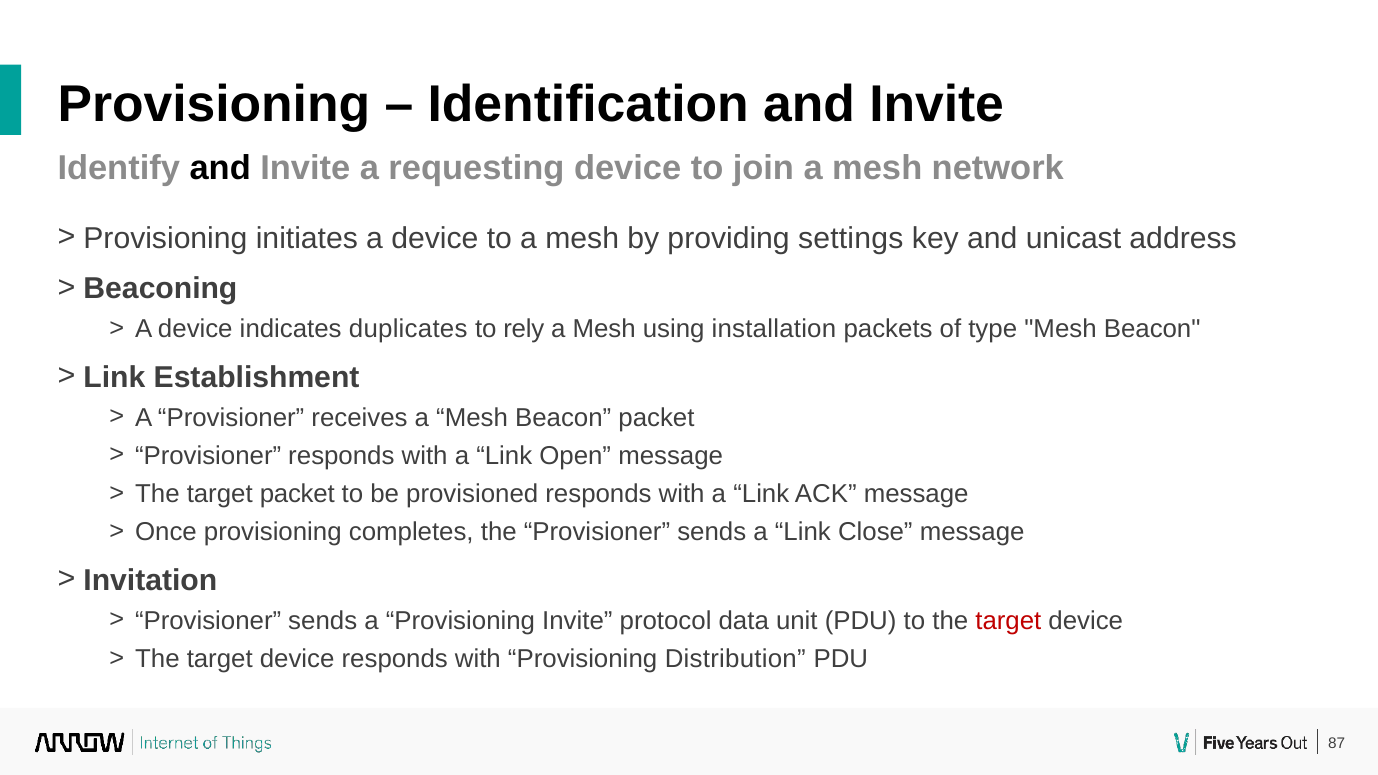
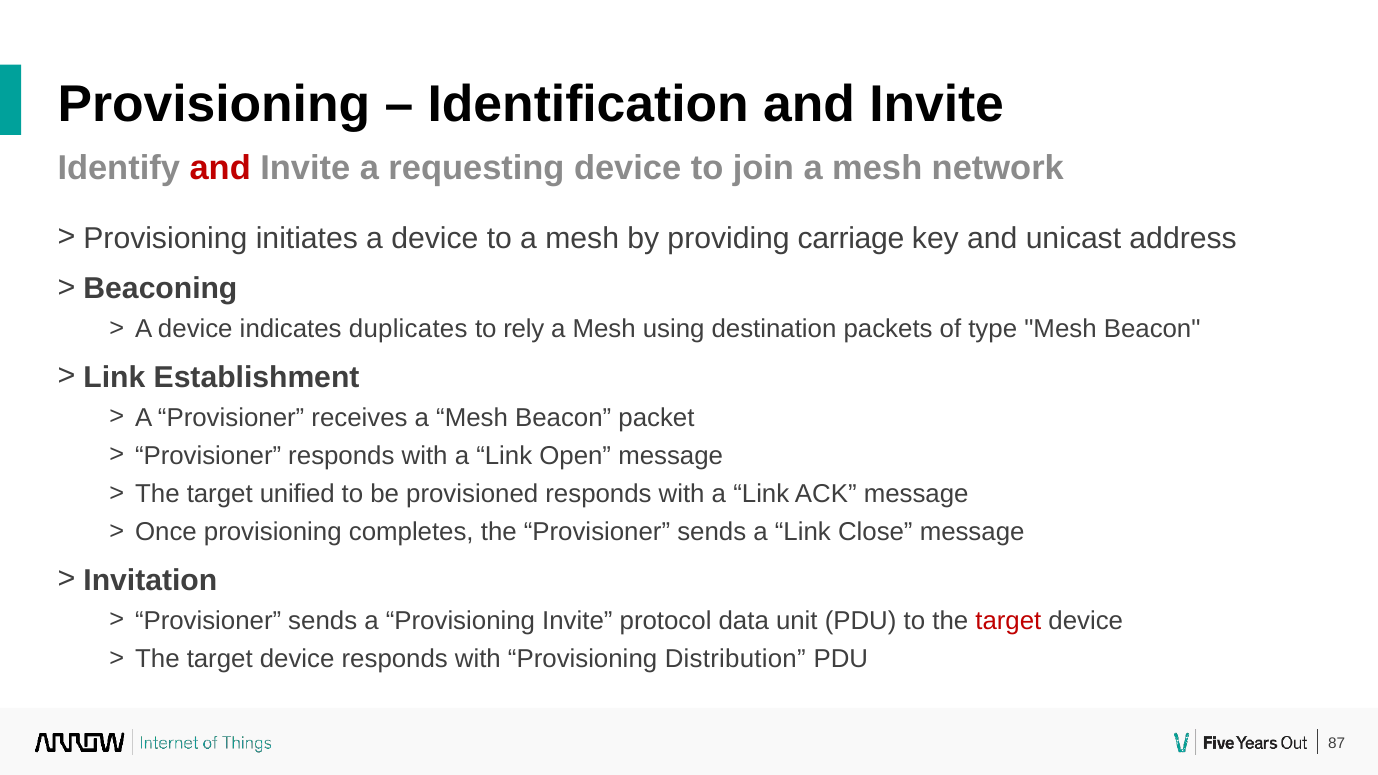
and at (220, 168) colour: black -> red
settings: settings -> carriage
installation: installation -> destination
target packet: packet -> unified
